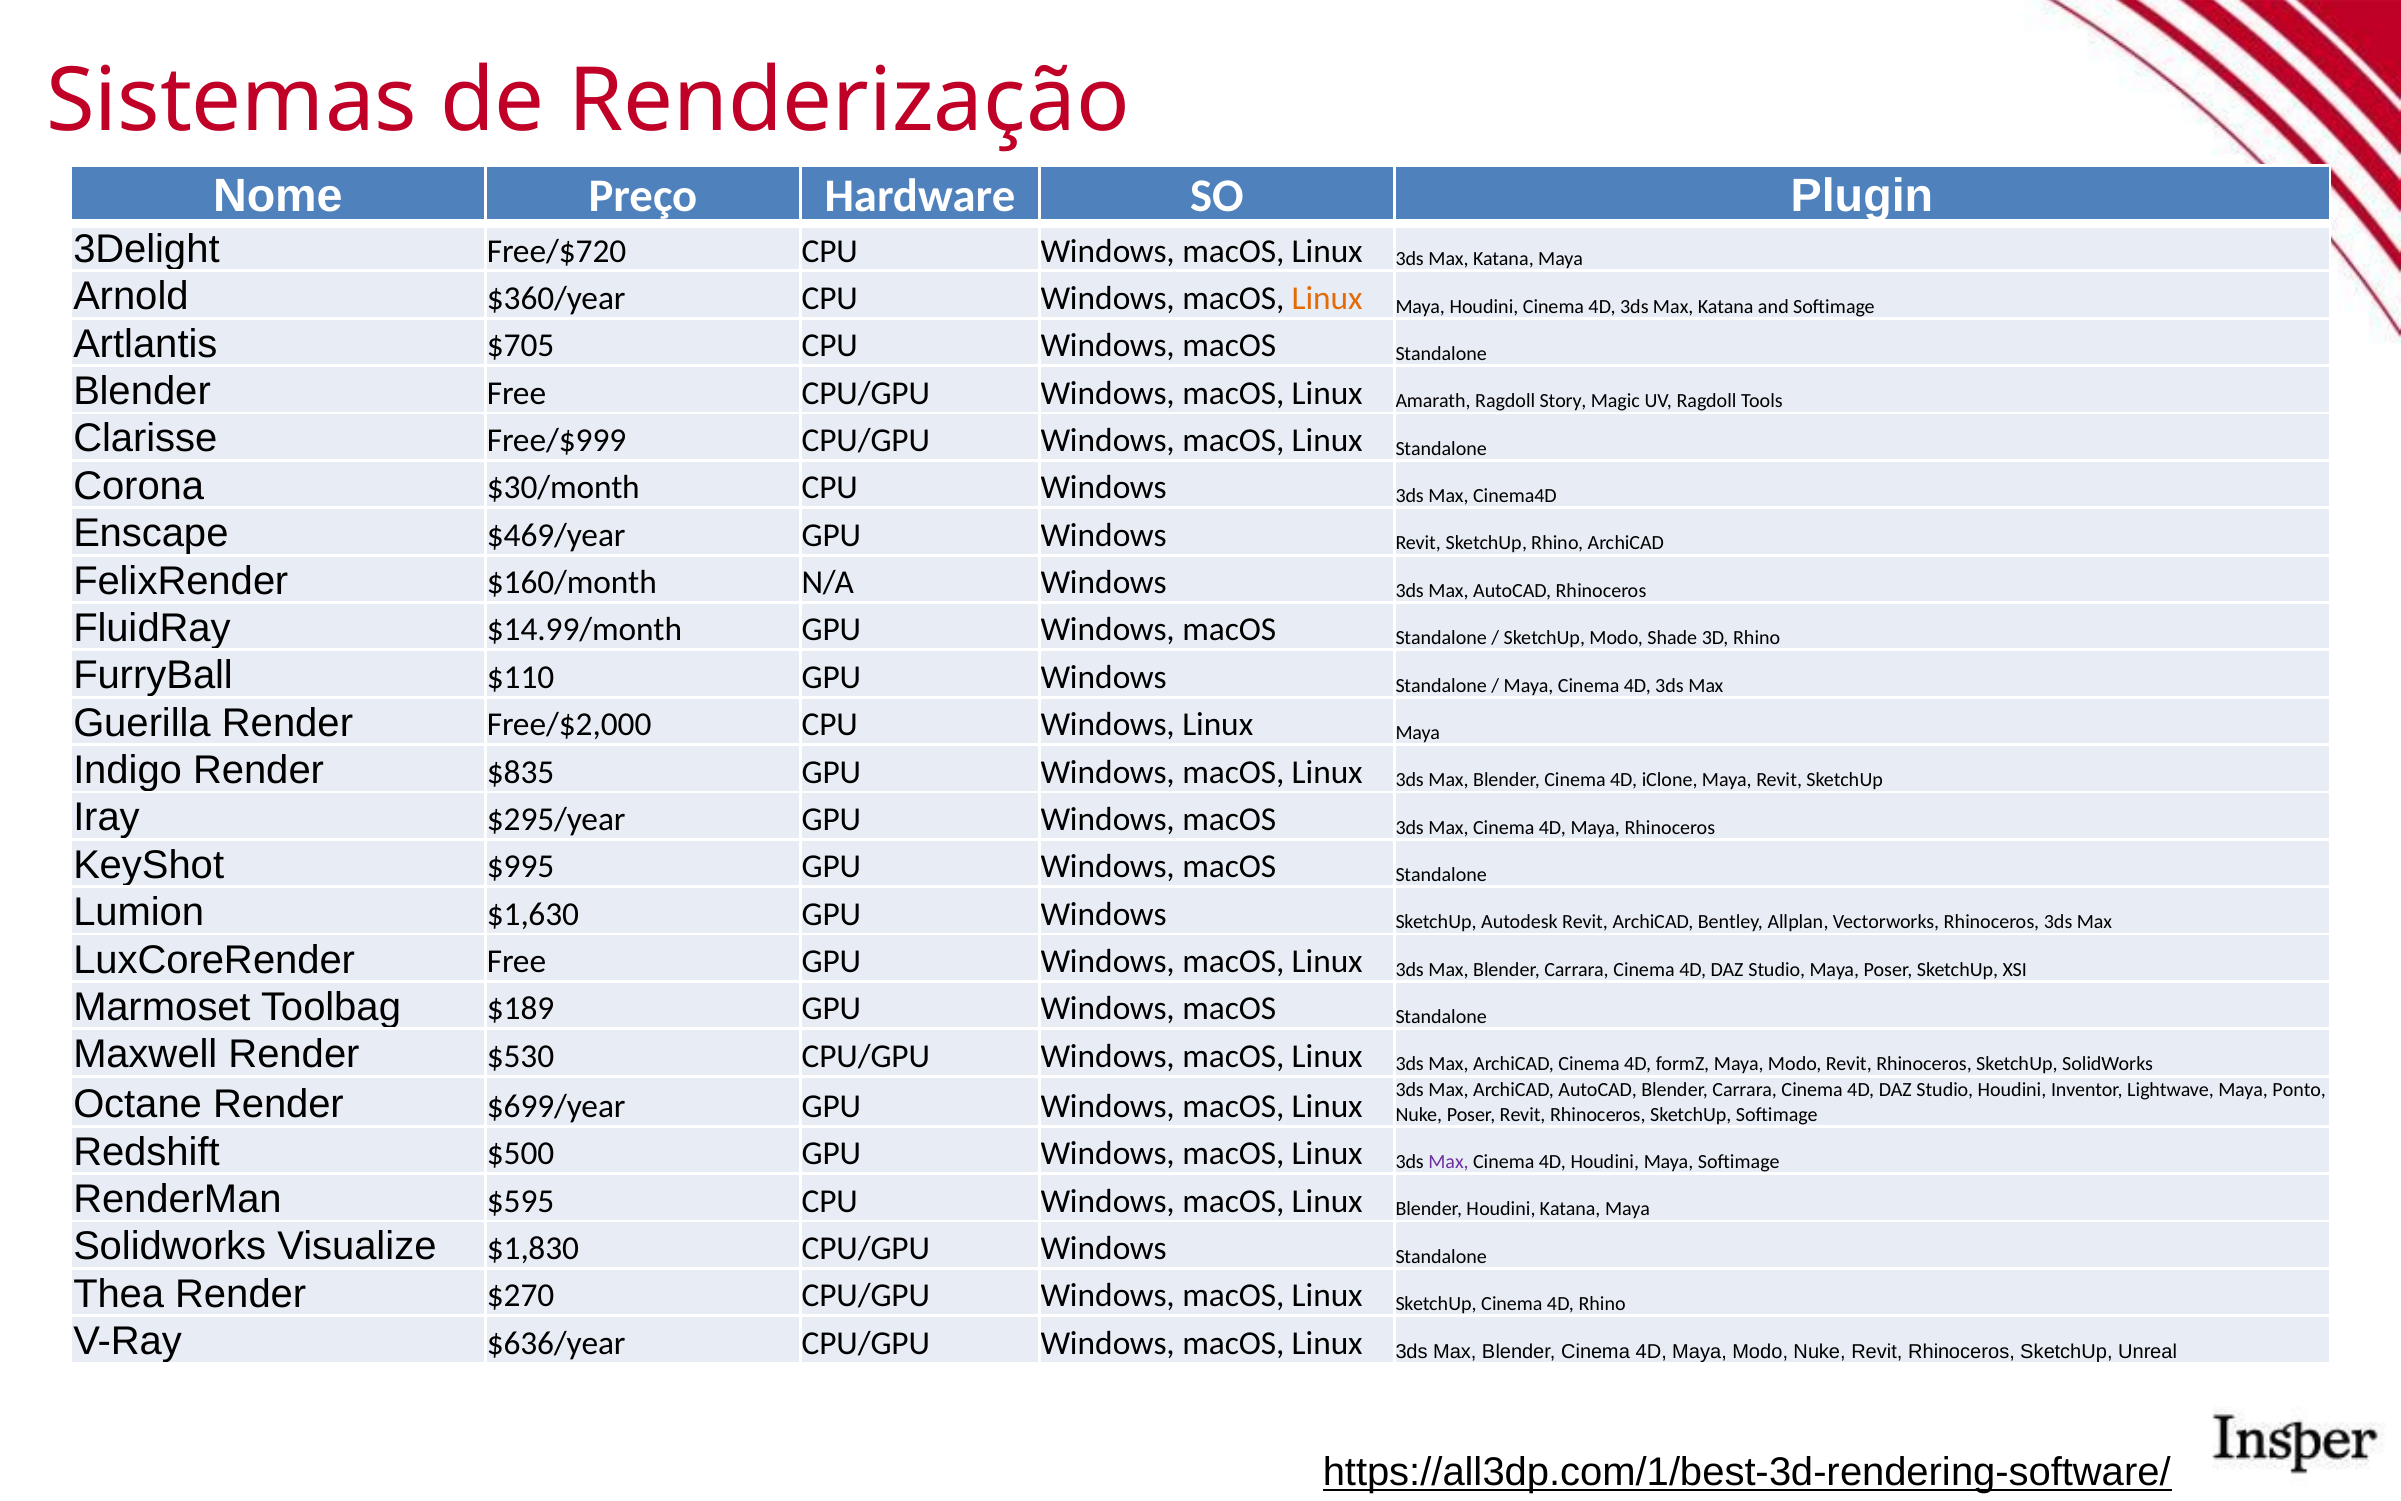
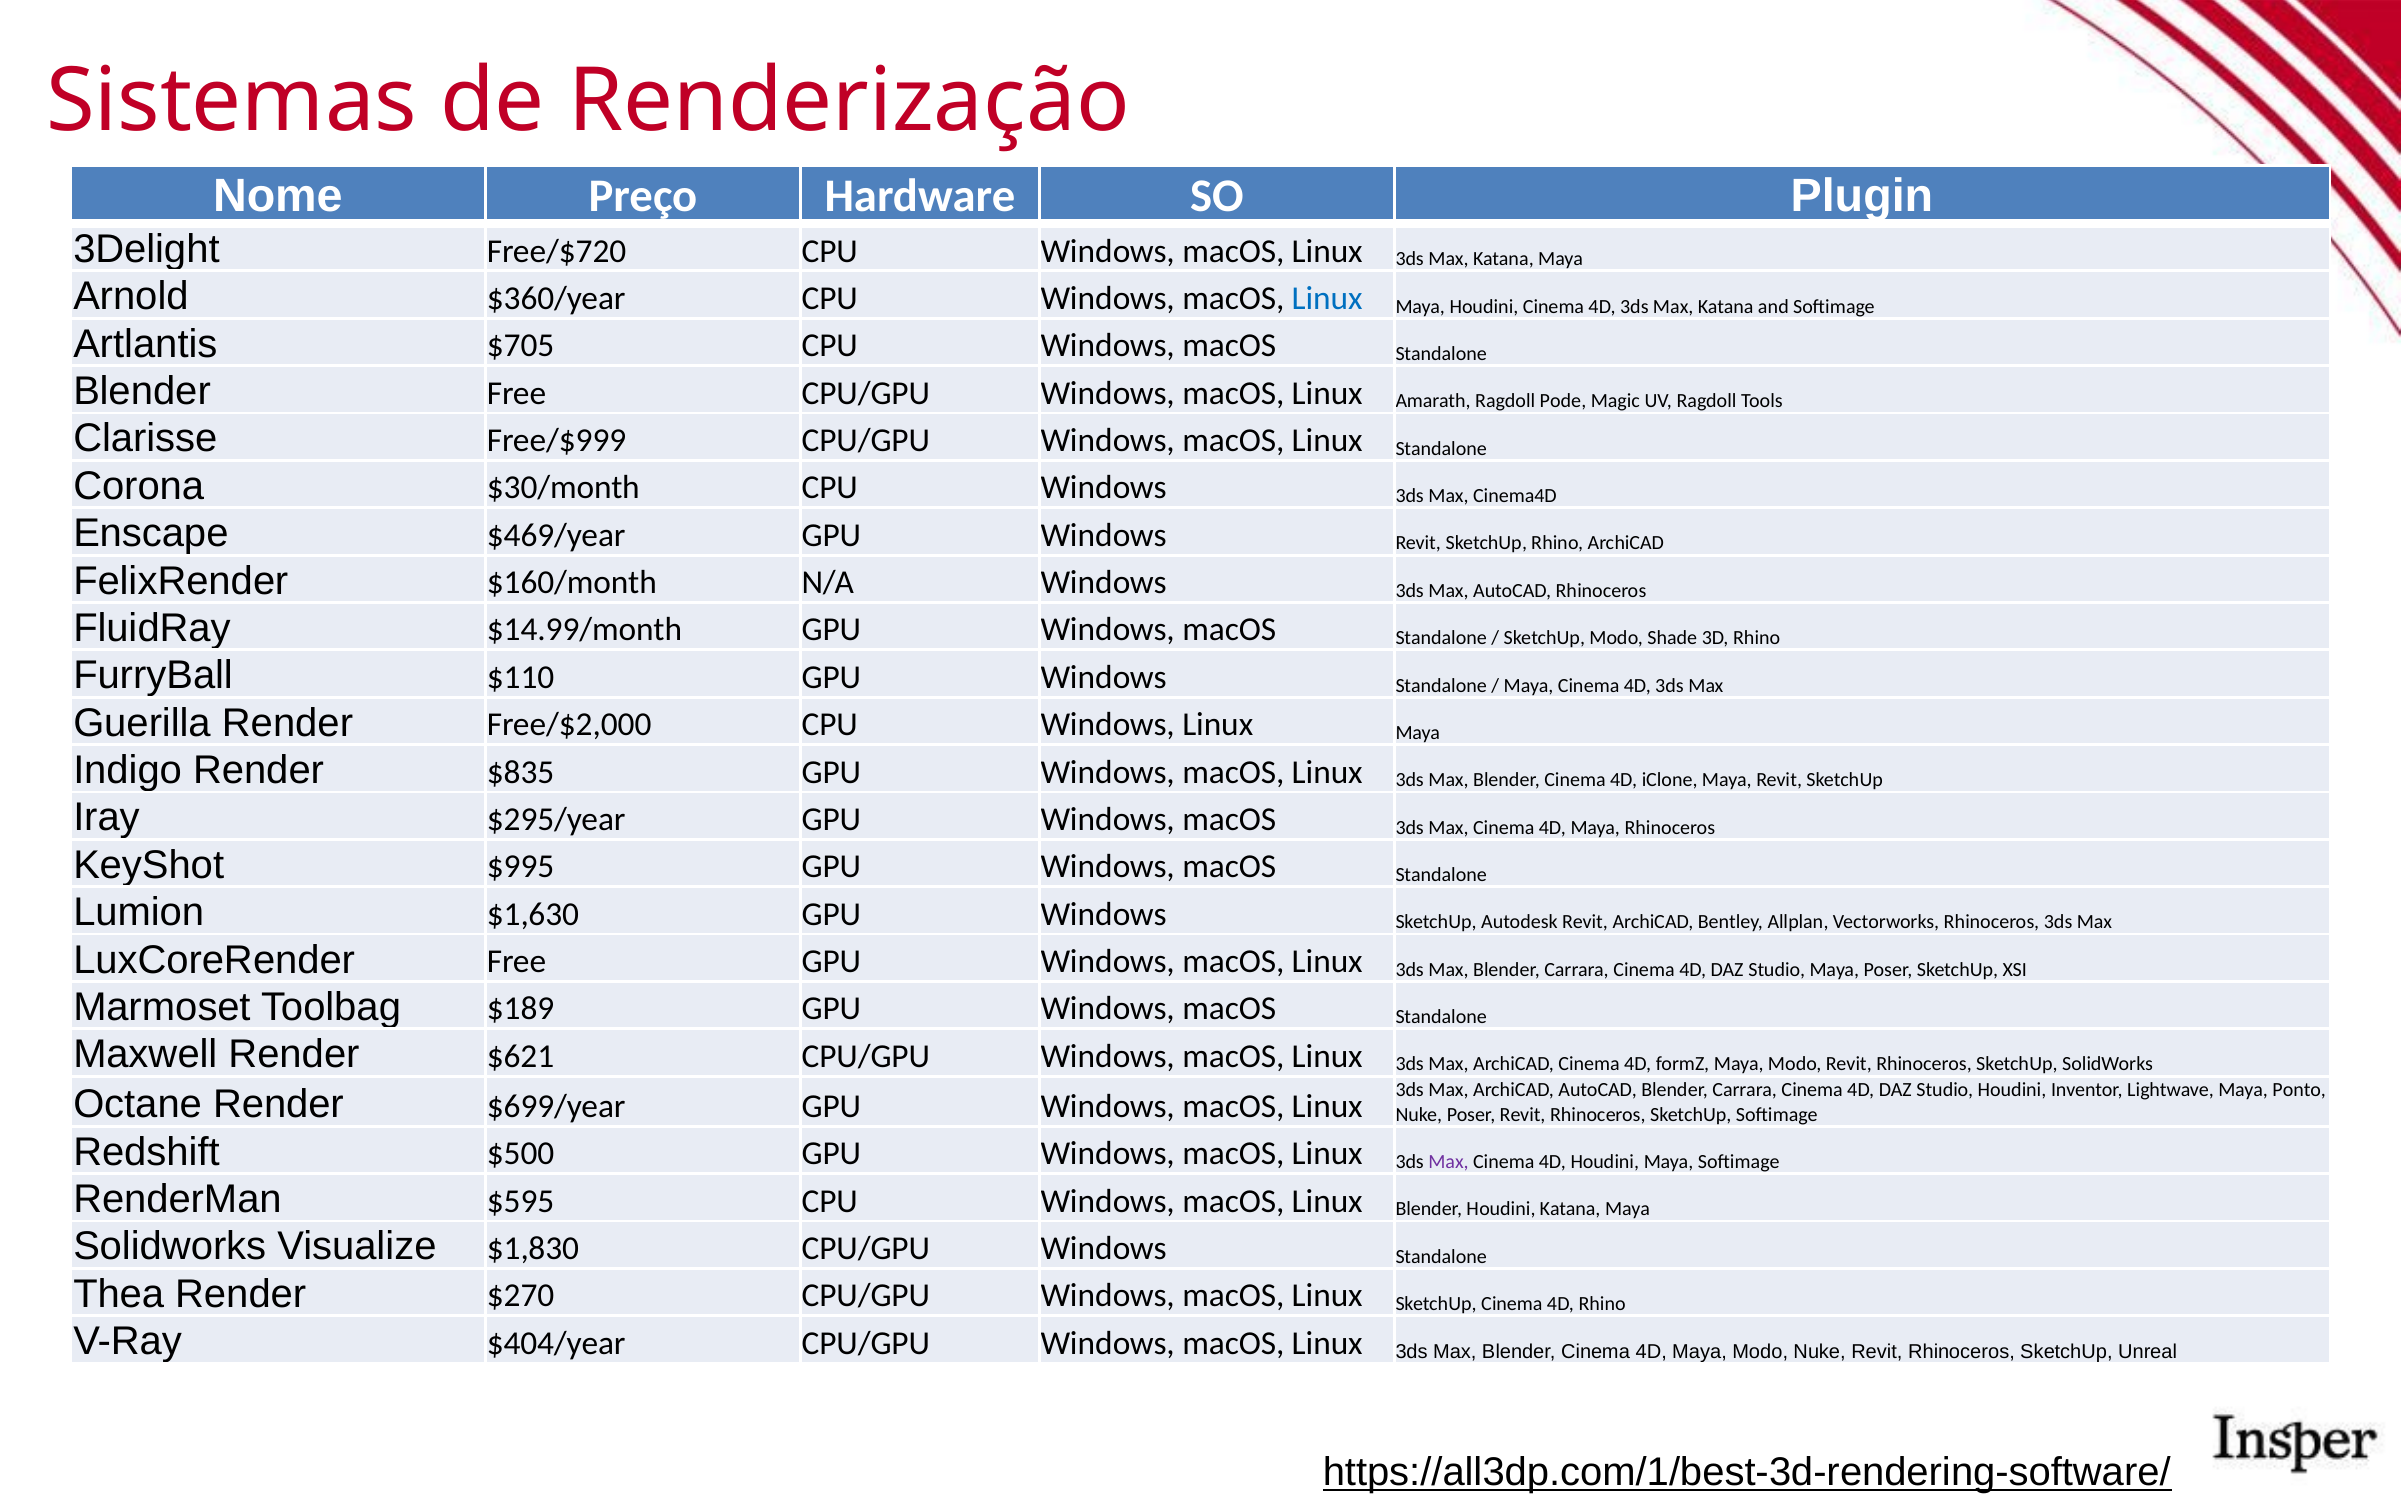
Linux at (1327, 298) colour: orange -> blue
Story: Story -> Pode
$530: $530 -> $621
$636/year: $636/year -> $404/year
